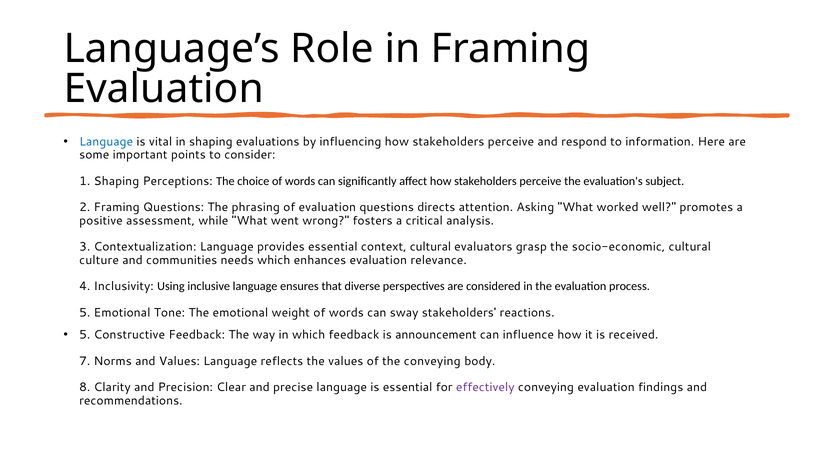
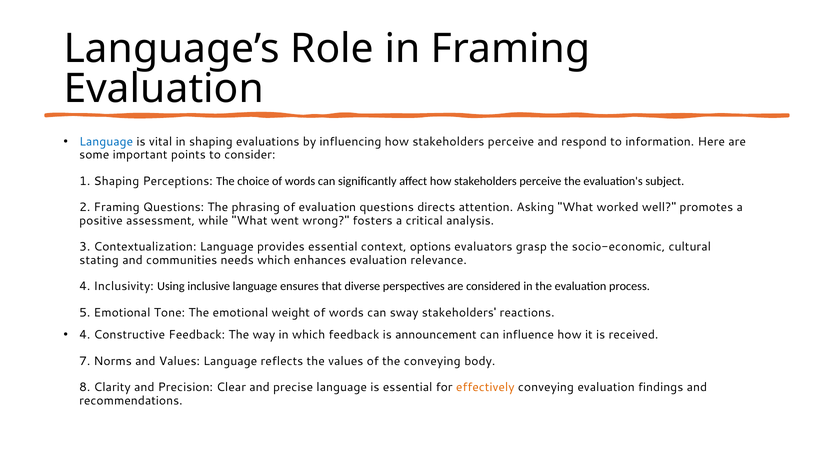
context cultural: cultural -> options
culture: culture -> stating
5 at (85, 335): 5 -> 4
effectively colour: purple -> orange
